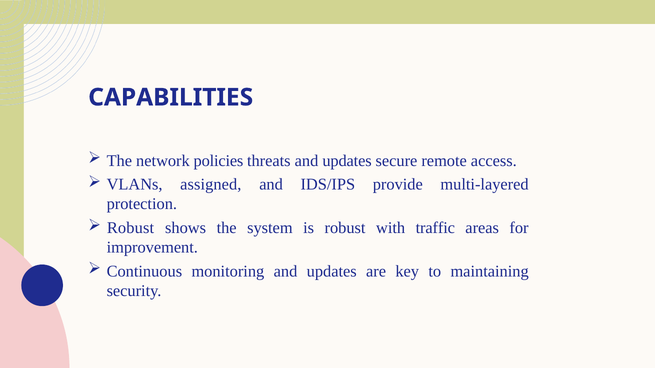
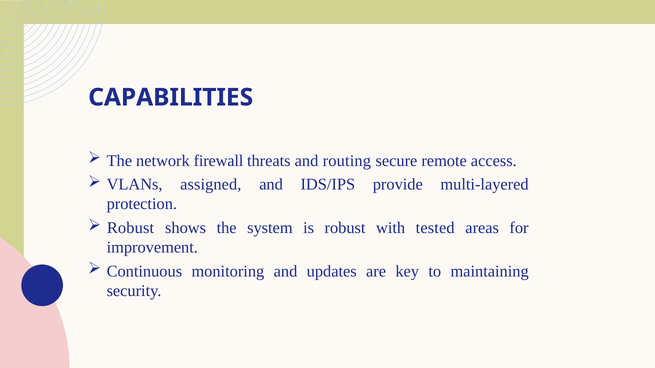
policies: policies -> firewall
threats and updates: updates -> routing
traffic: traffic -> tested
